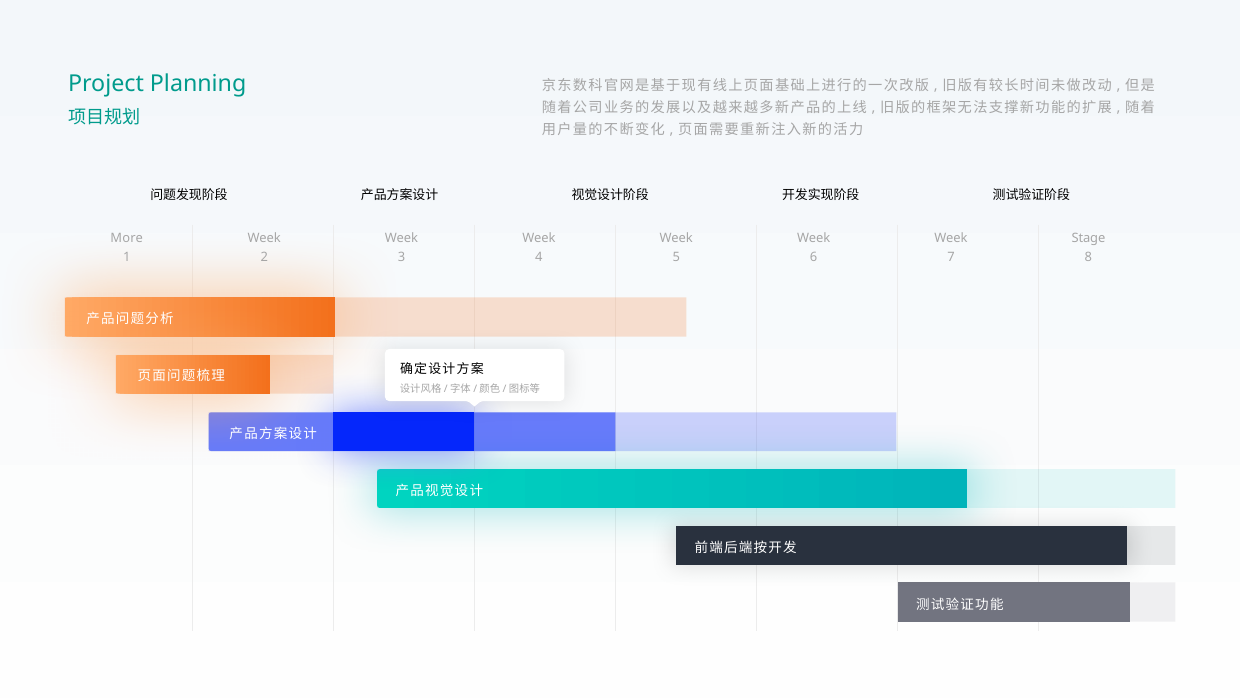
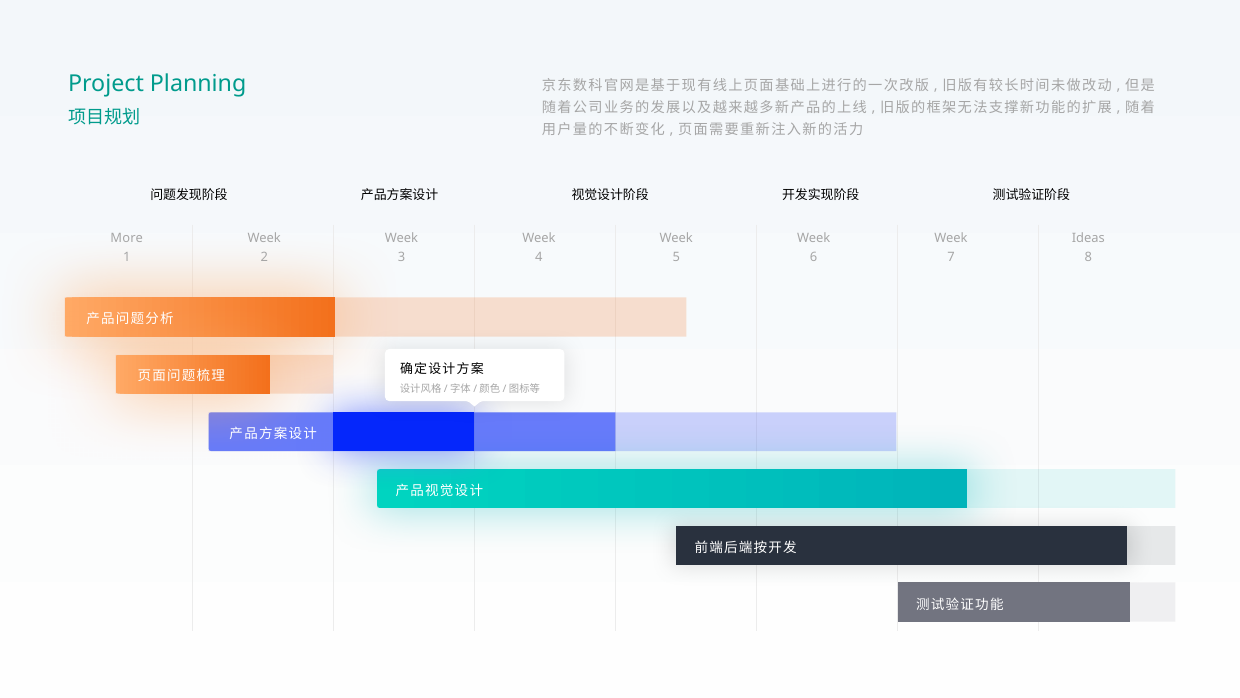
Stage: Stage -> Ideas
